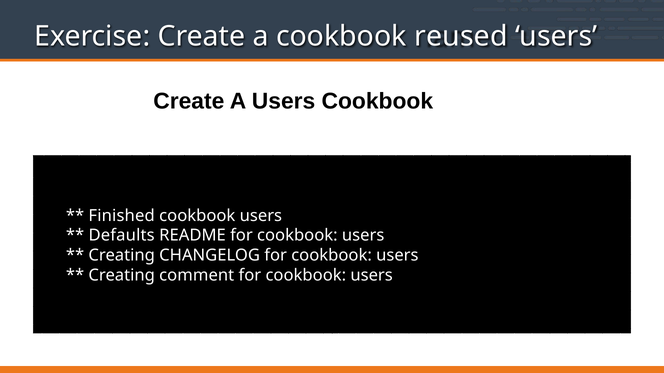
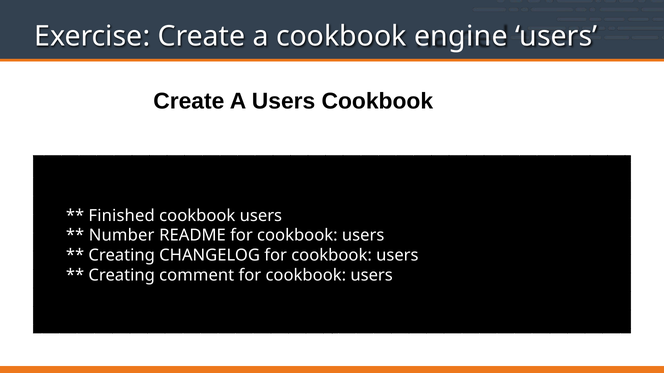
reused: reused -> engine
Defaults: Defaults -> Number
